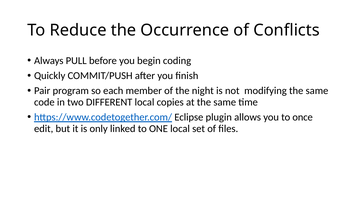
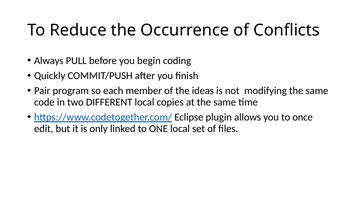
night: night -> ideas
